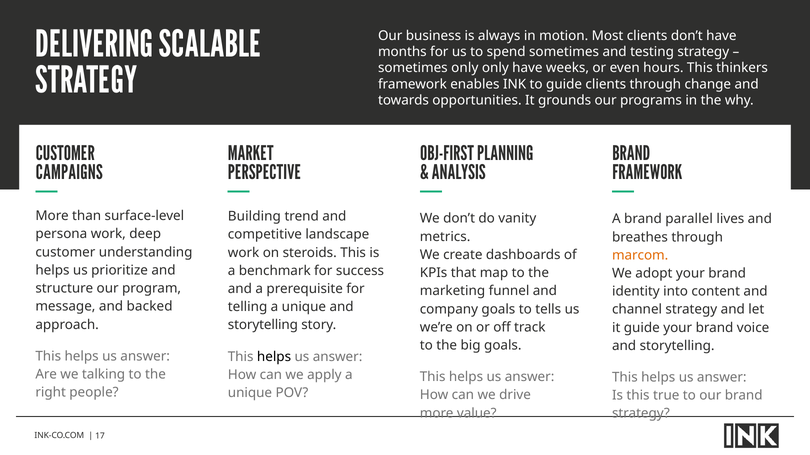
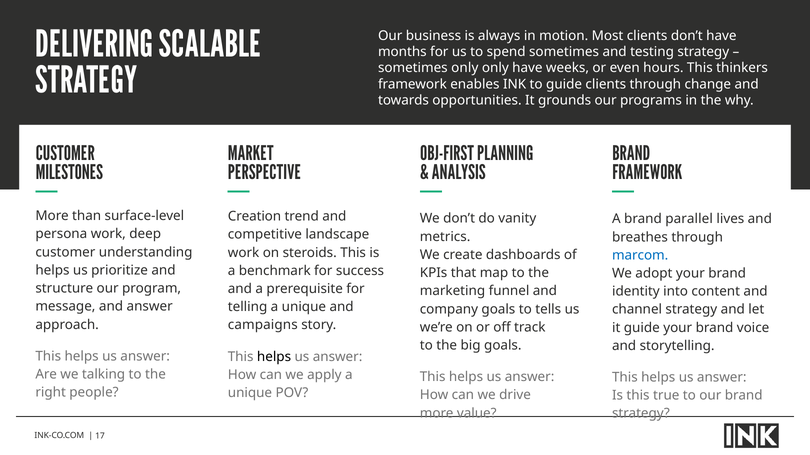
CAMPAIGNS: CAMPAIGNS -> MILESTONES
Building: Building -> Creation
marcom colour: orange -> blue
and backed: backed -> answer
storytelling at (263, 325): storytelling -> campaigns
